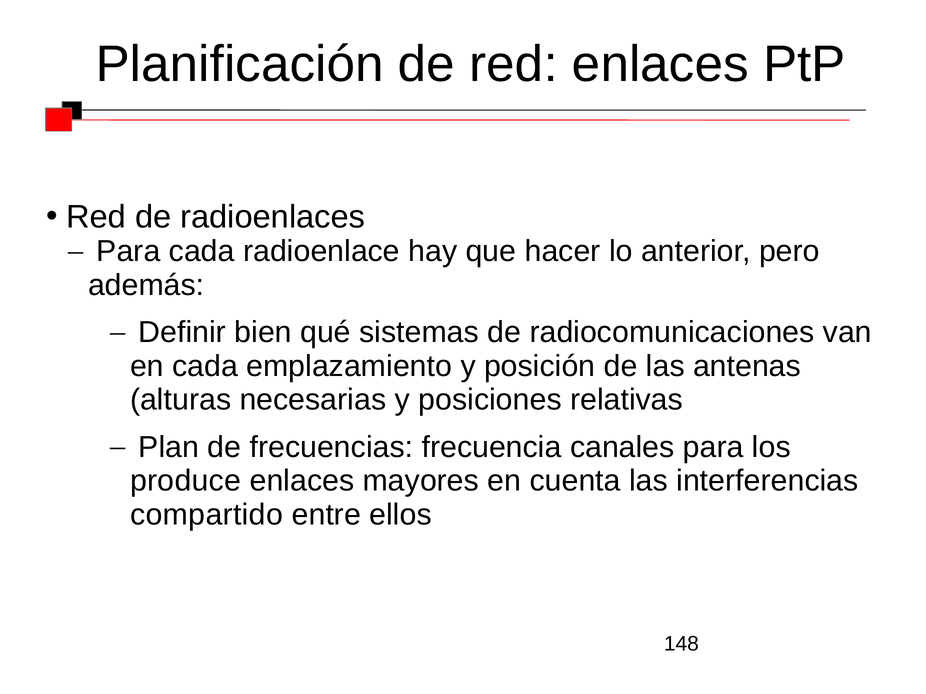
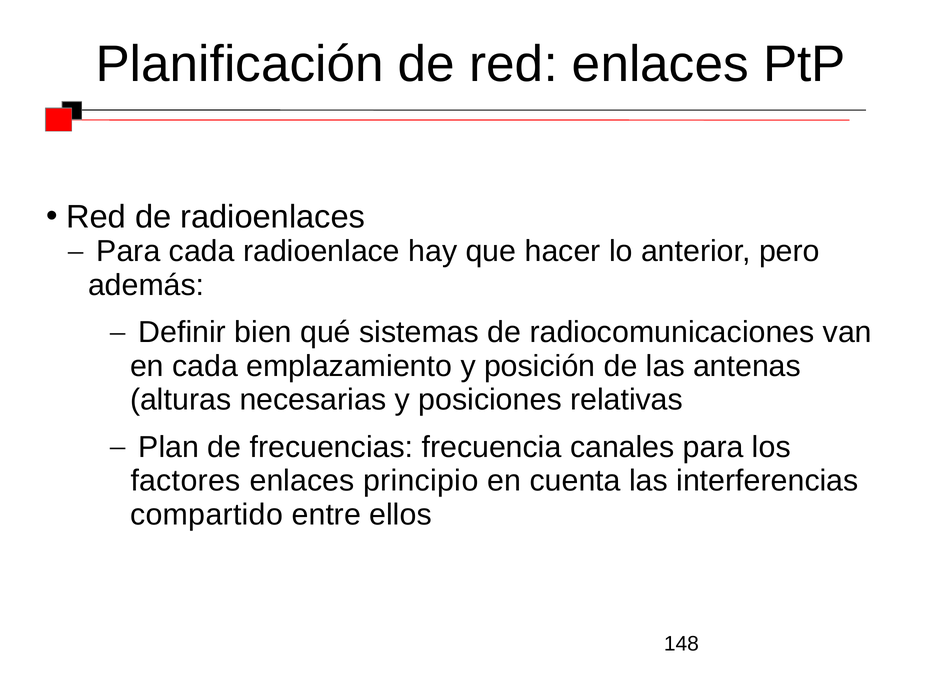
produce: produce -> factores
mayores: mayores -> principio
